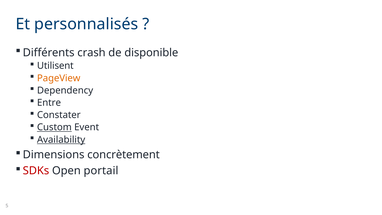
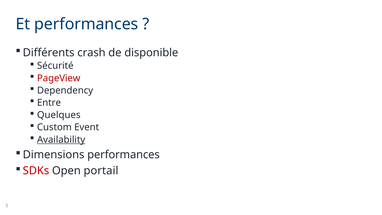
Et personnalisés: personnalisés -> performances
Utilisent: Utilisent -> Sécurité
PageView colour: orange -> red
Constater: Constater -> Quelques
Custom underline: present -> none
Dimensions concrètement: concrètement -> performances
